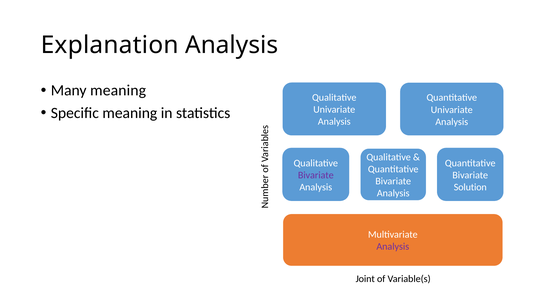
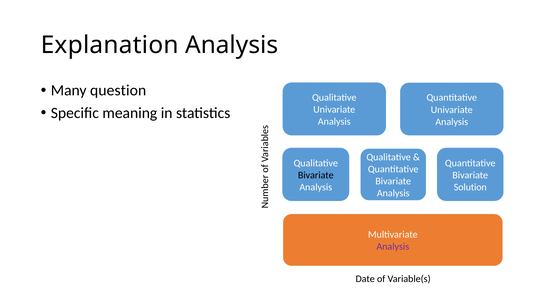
Many meaning: meaning -> question
Bivariate at (316, 175) colour: purple -> black
Joint: Joint -> Date
